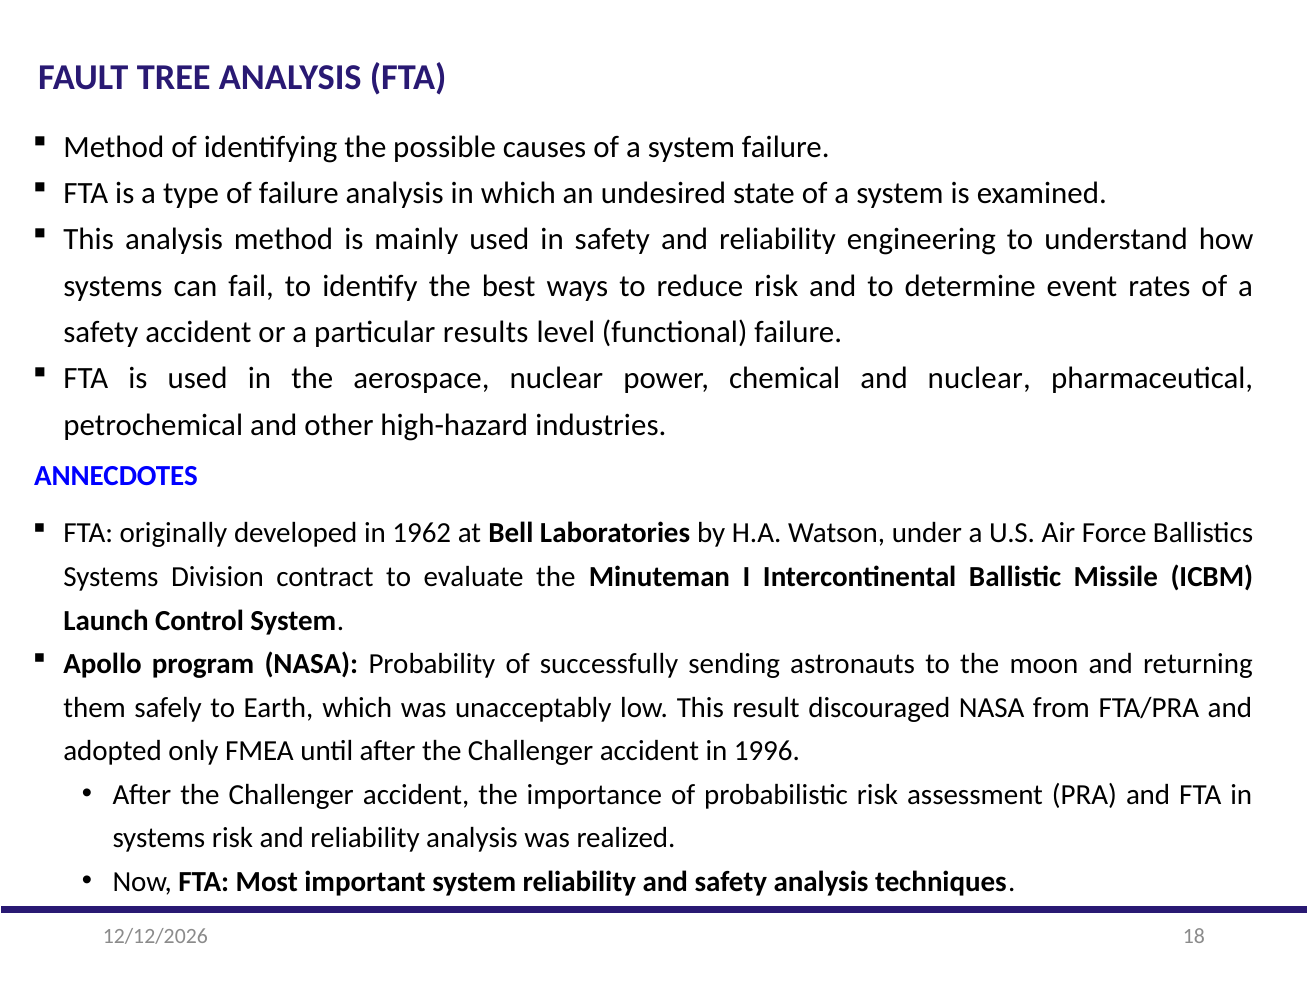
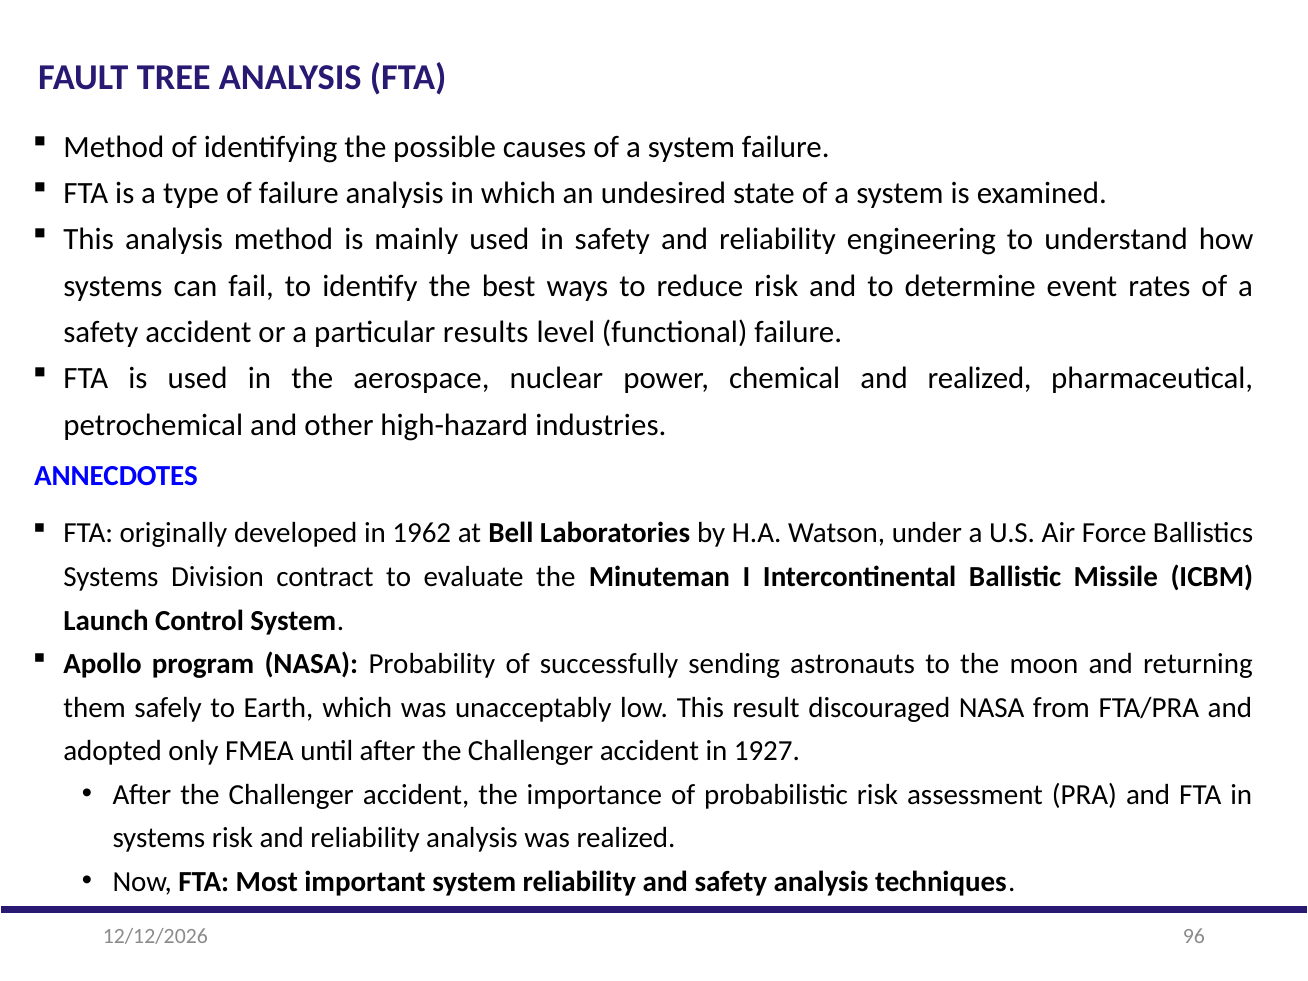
and nuclear: nuclear -> realized
1996: 1996 -> 1927
18: 18 -> 96
